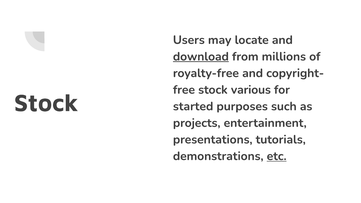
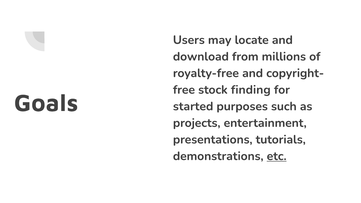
download underline: present -> none
various: various -> finding
Stock at (46, 103): Stock -> Goals
